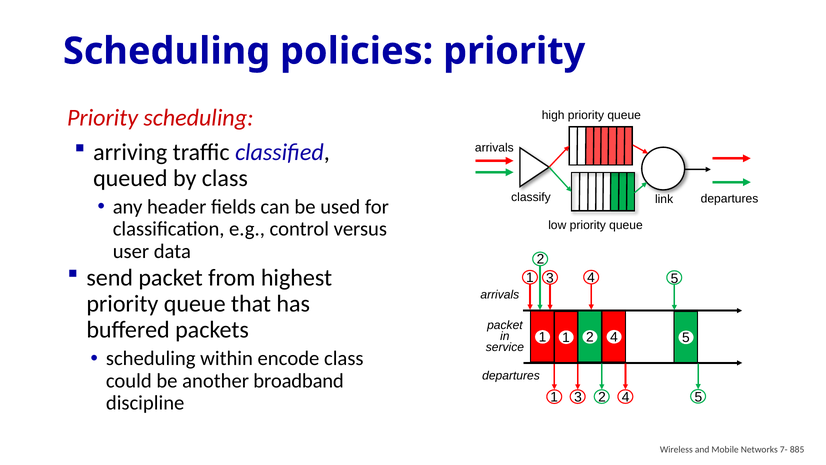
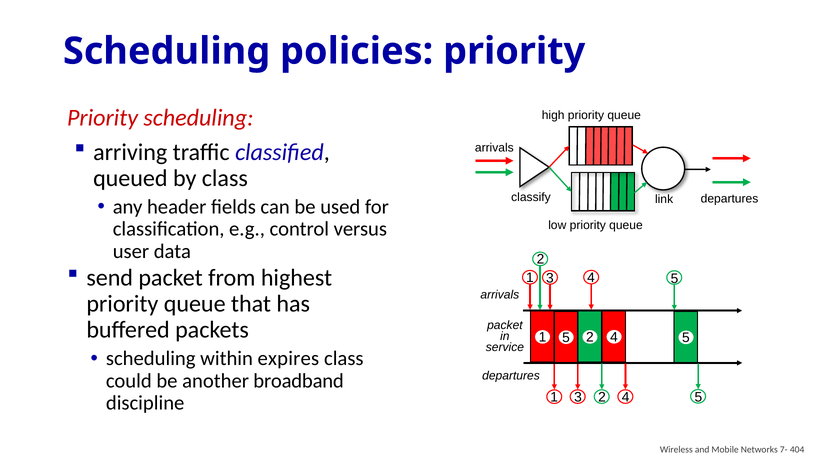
1 1: 1 -> 5
encode: encode -> expires
885: 885 -> 404
